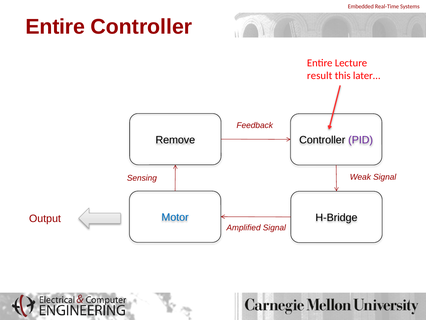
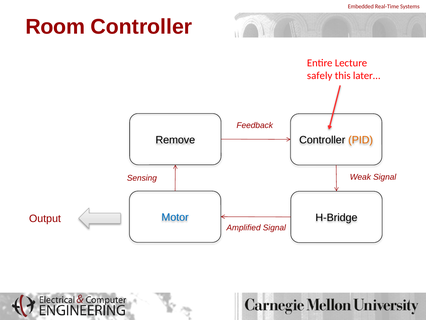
Entire at (55, 27): Entire -> Room
result: result -> safely
PID colour: purple -> orange
